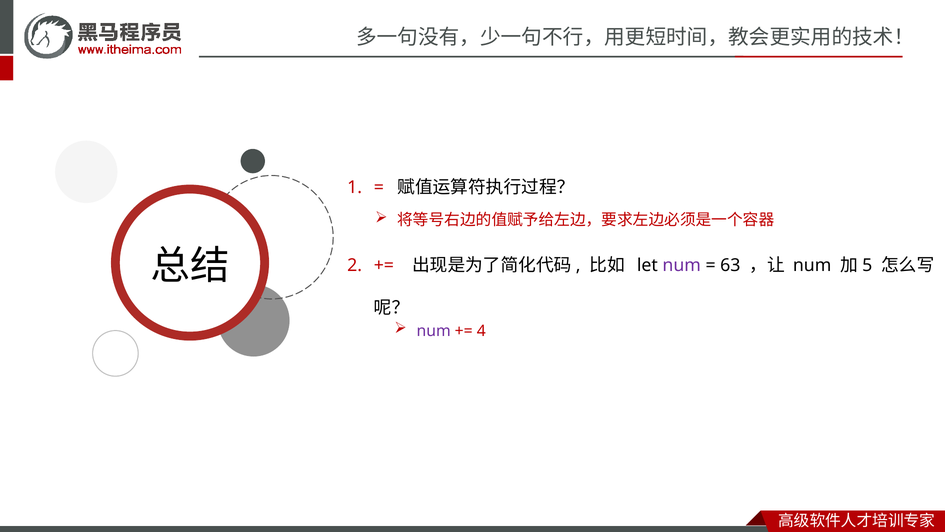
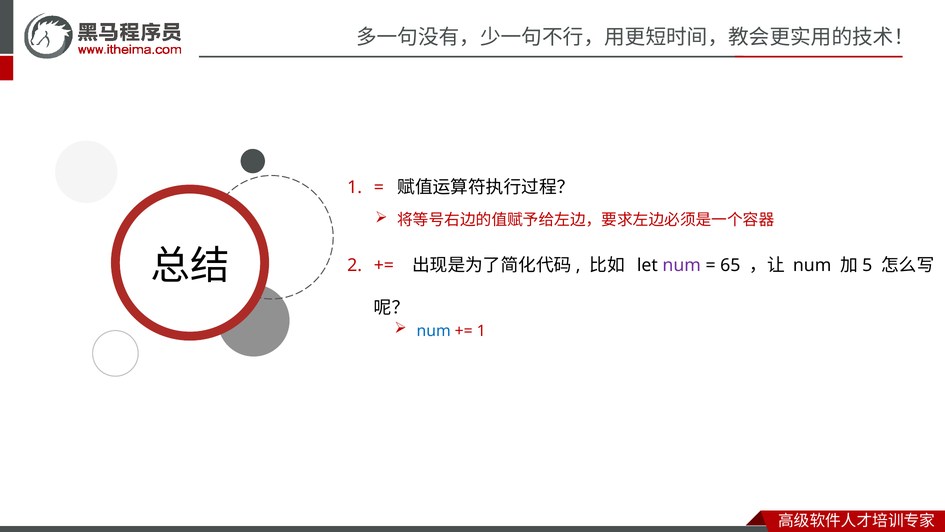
63: 63 -> 65
num at (434, 331) colour: purple -> blue
4 at (481, 331): 4 -> 1
